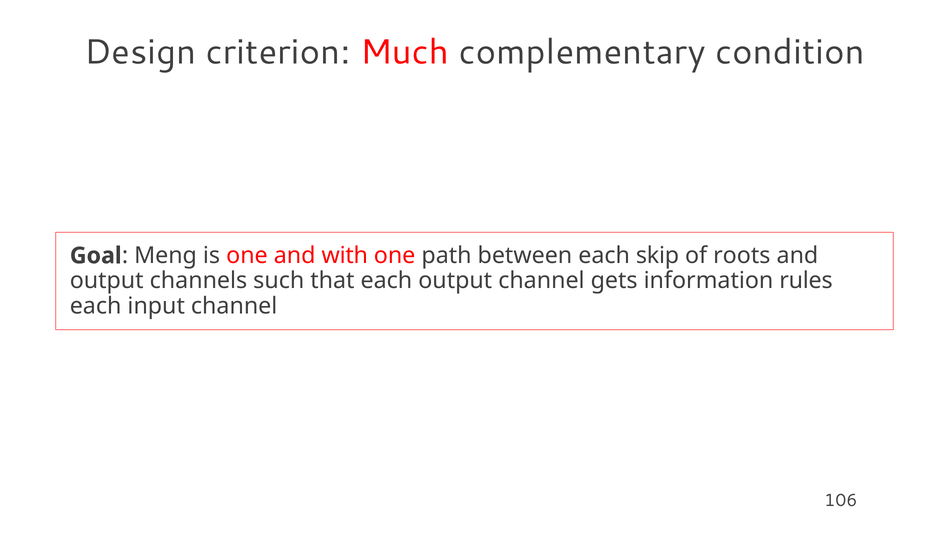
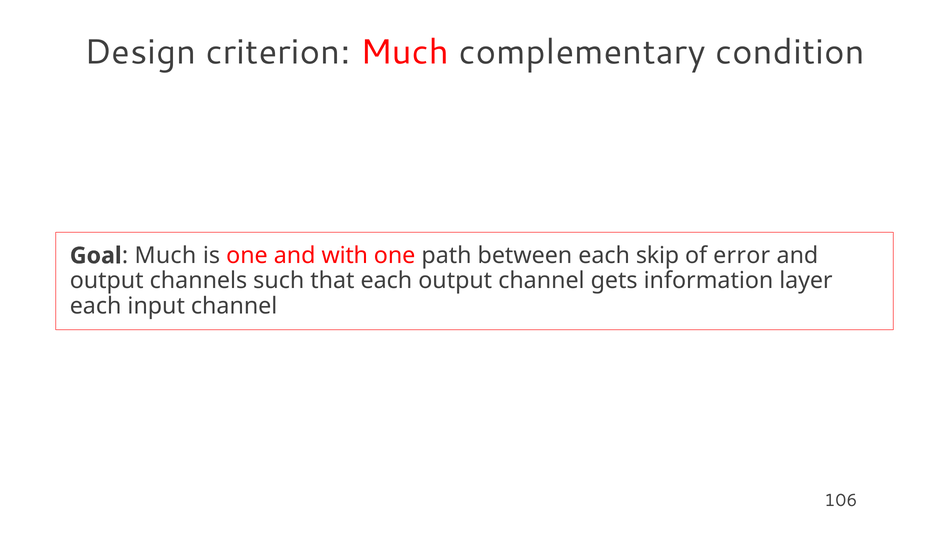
Meng at (166, 256): Meng -> Much
roots: roots -> error
rules: rules -> layer
